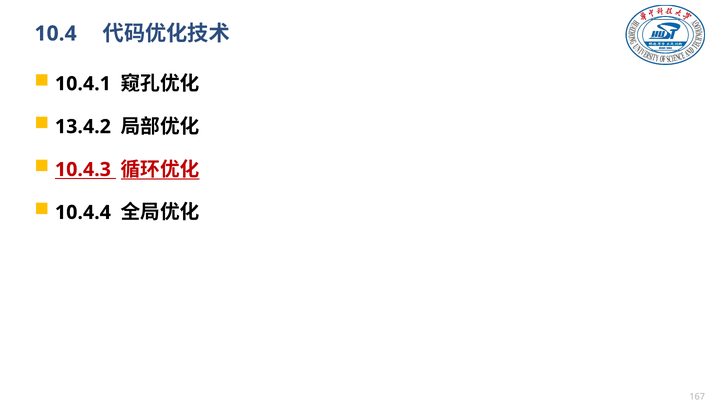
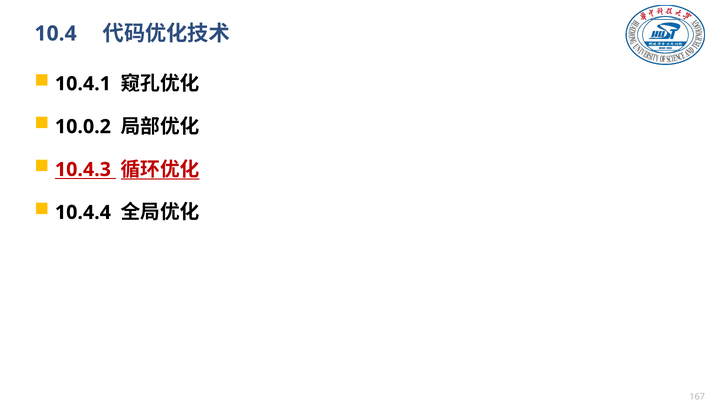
13.4.2: 13.4.2 -> 10.0.2
